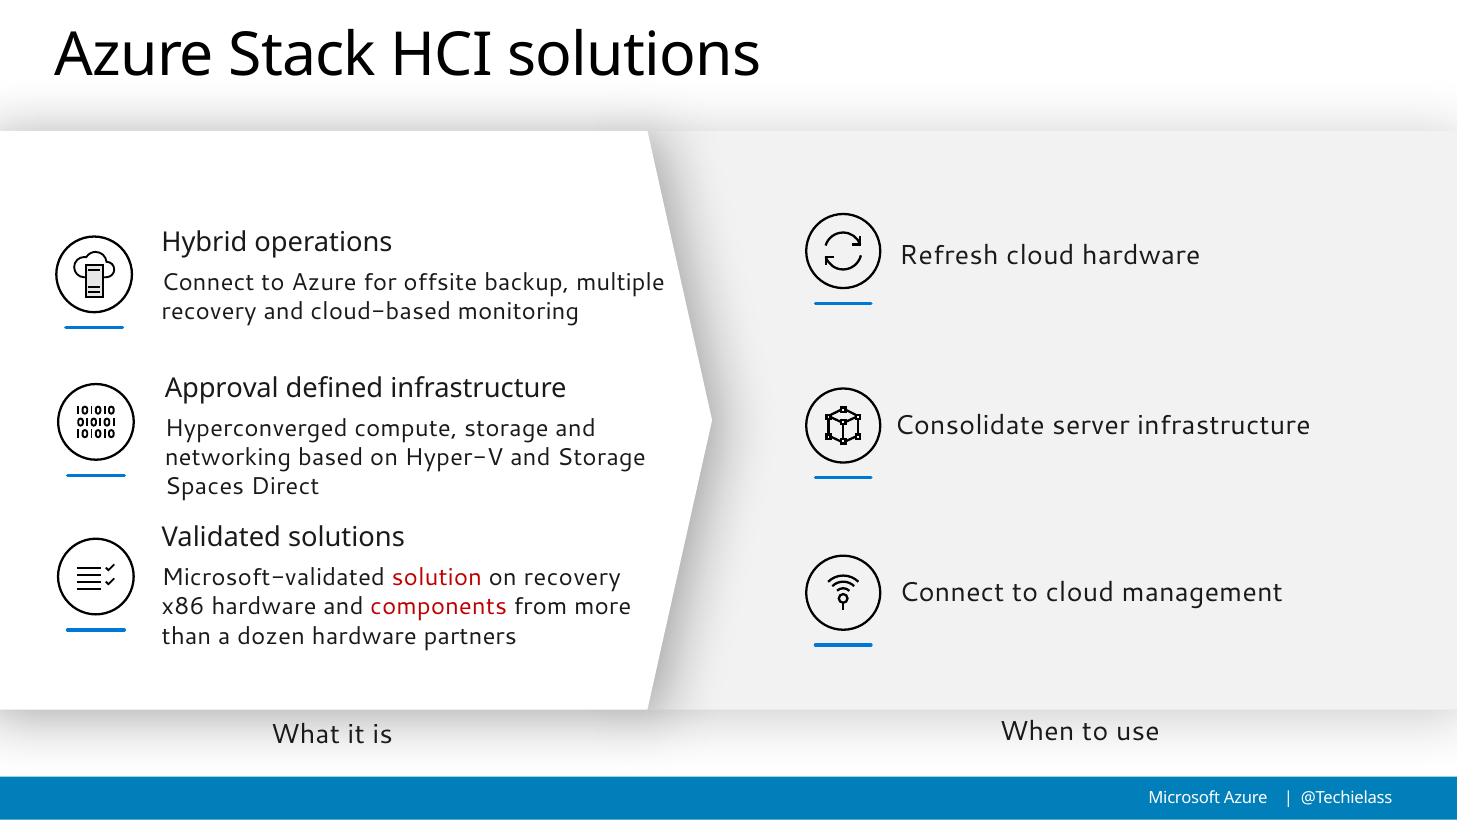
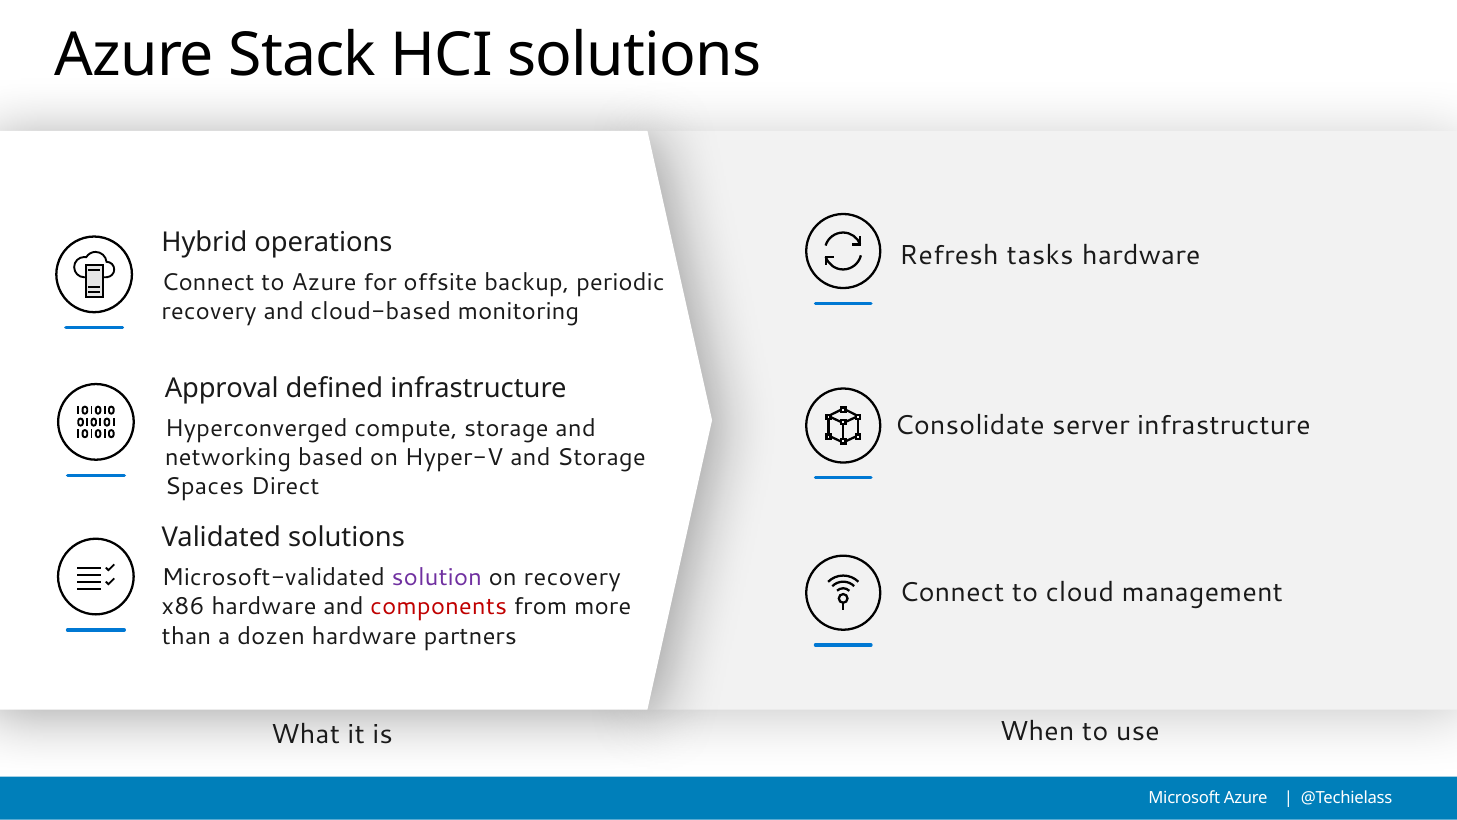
Refresh cloud: cloud -> tasks
multiple: multiple -> periodic
solution colour: red -> purple
